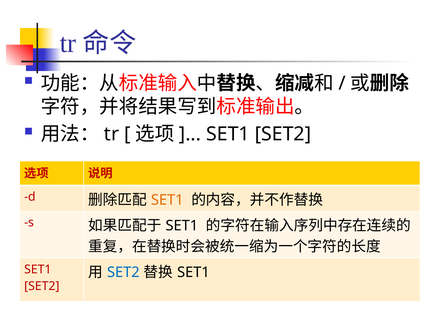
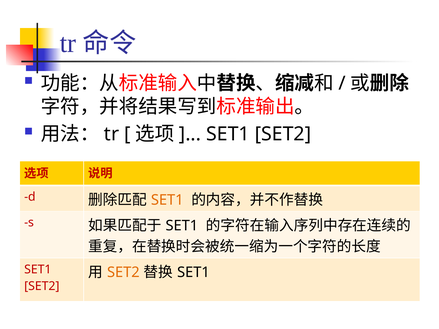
SET2 at (123, 273) colour: blue -> orange
